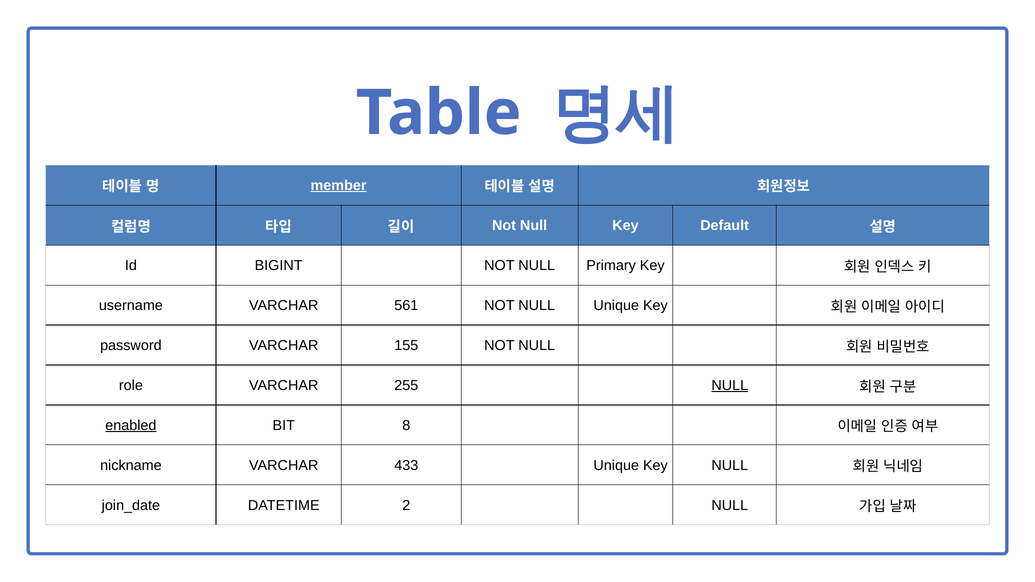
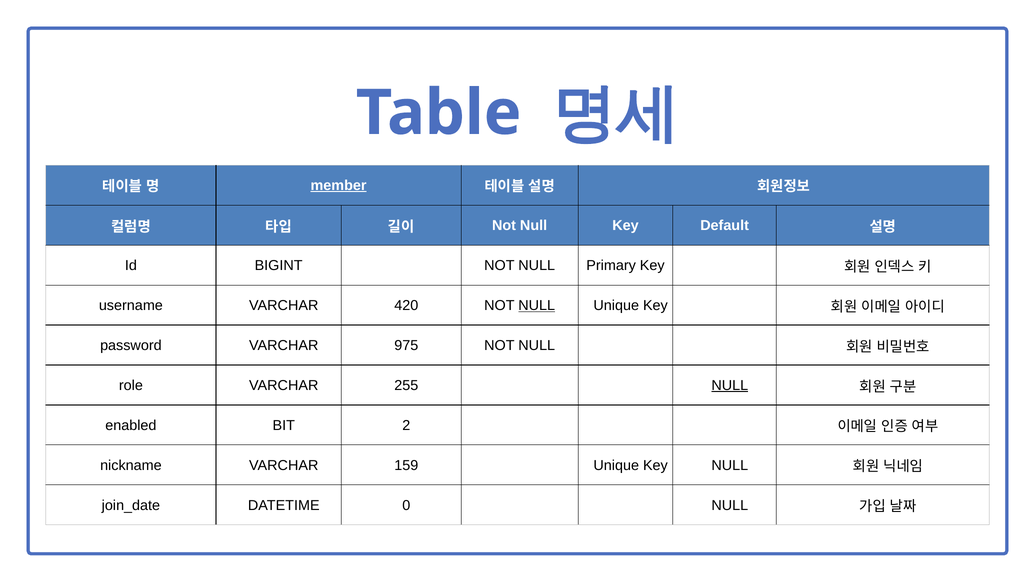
561: 561 -> 420
NULL at (537, 306) underline: none -> present
155: 155 -> 975
enabled underline: present -> none
8: 8 -> 2
433: 433 -> 159
2: 2 -> 0
